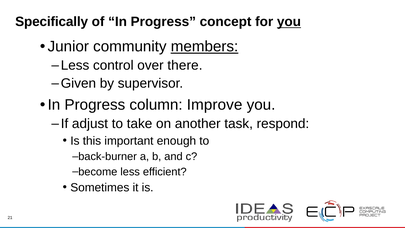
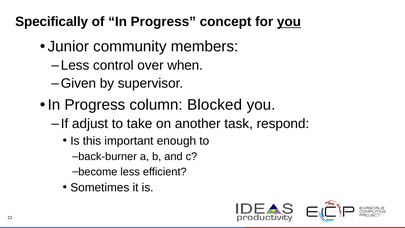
members underline: present -> none
there: there -> when
Improve: Improve -> Blocked
